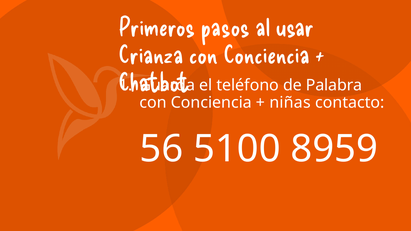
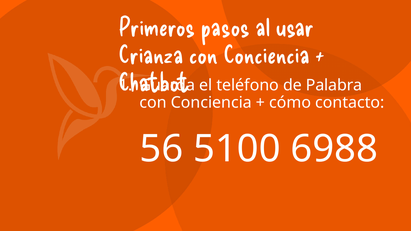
niñas: niñas -> cómo
8959: 8959 -> 6988
